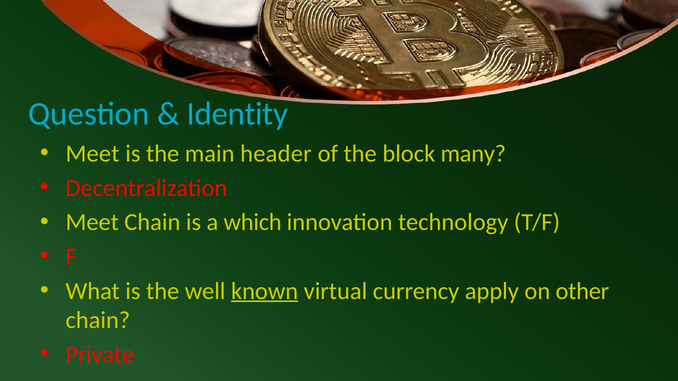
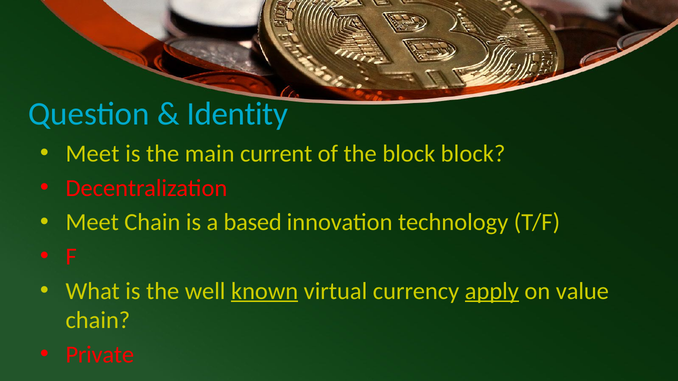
header: header -> current
block many: many -> block
which: which -> based
apply underline: none -> present
other: other -> value
